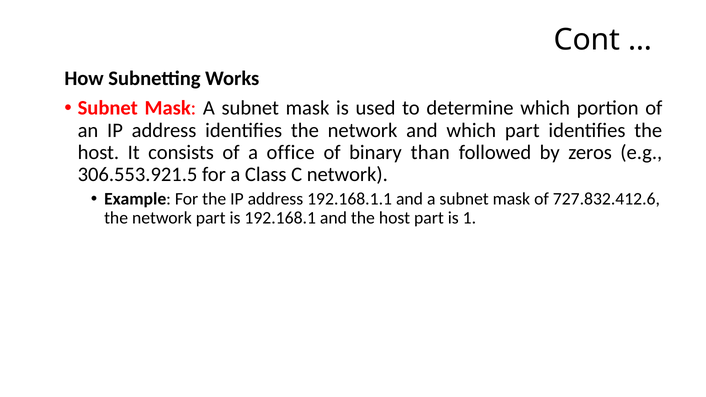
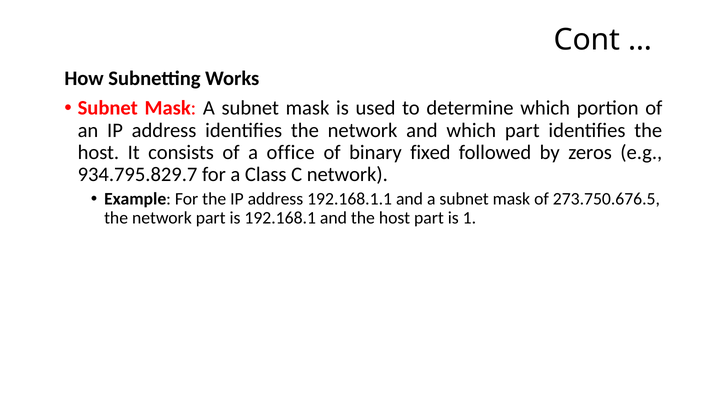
than: than -> fixed
306.553.921.5: 306.553.921.5 -> 934.795.829.7
727.832.412.6: 727.832.412.6 -> 273.750.676.5
